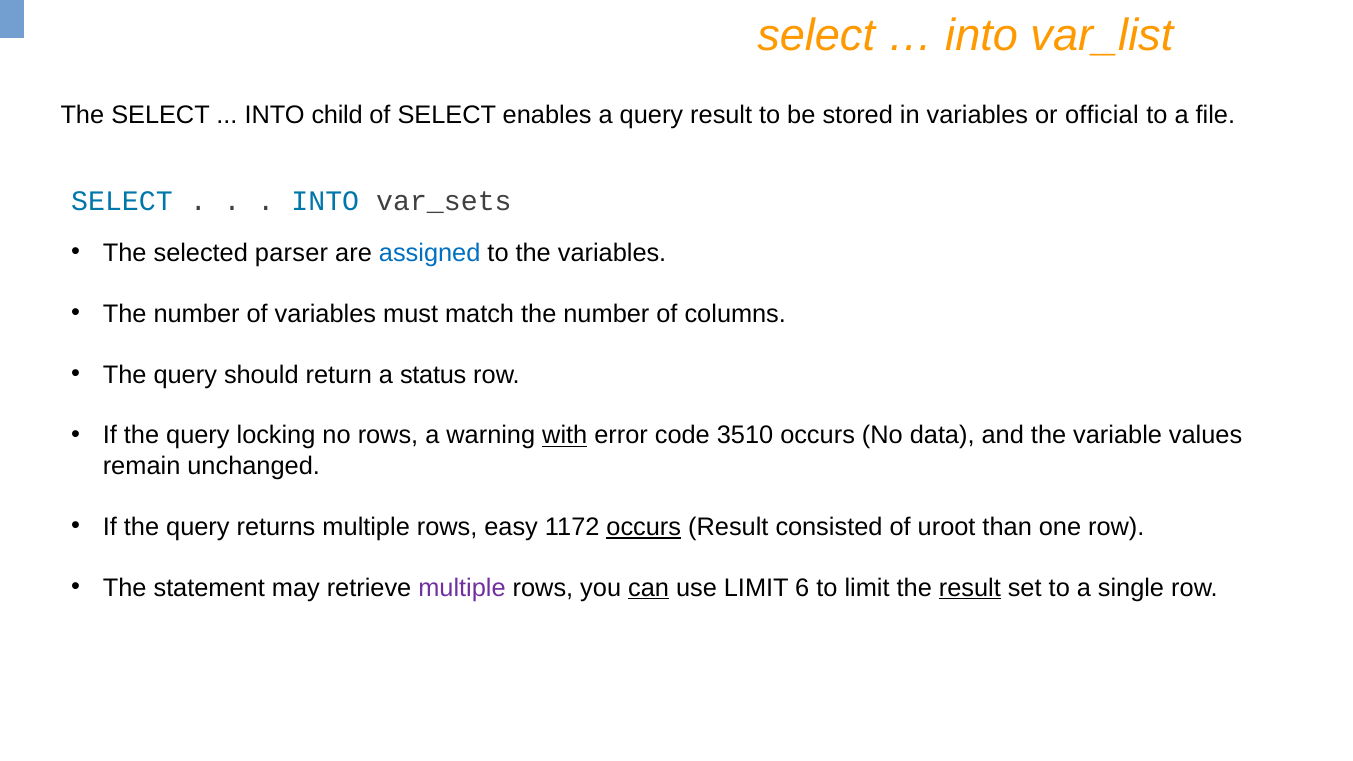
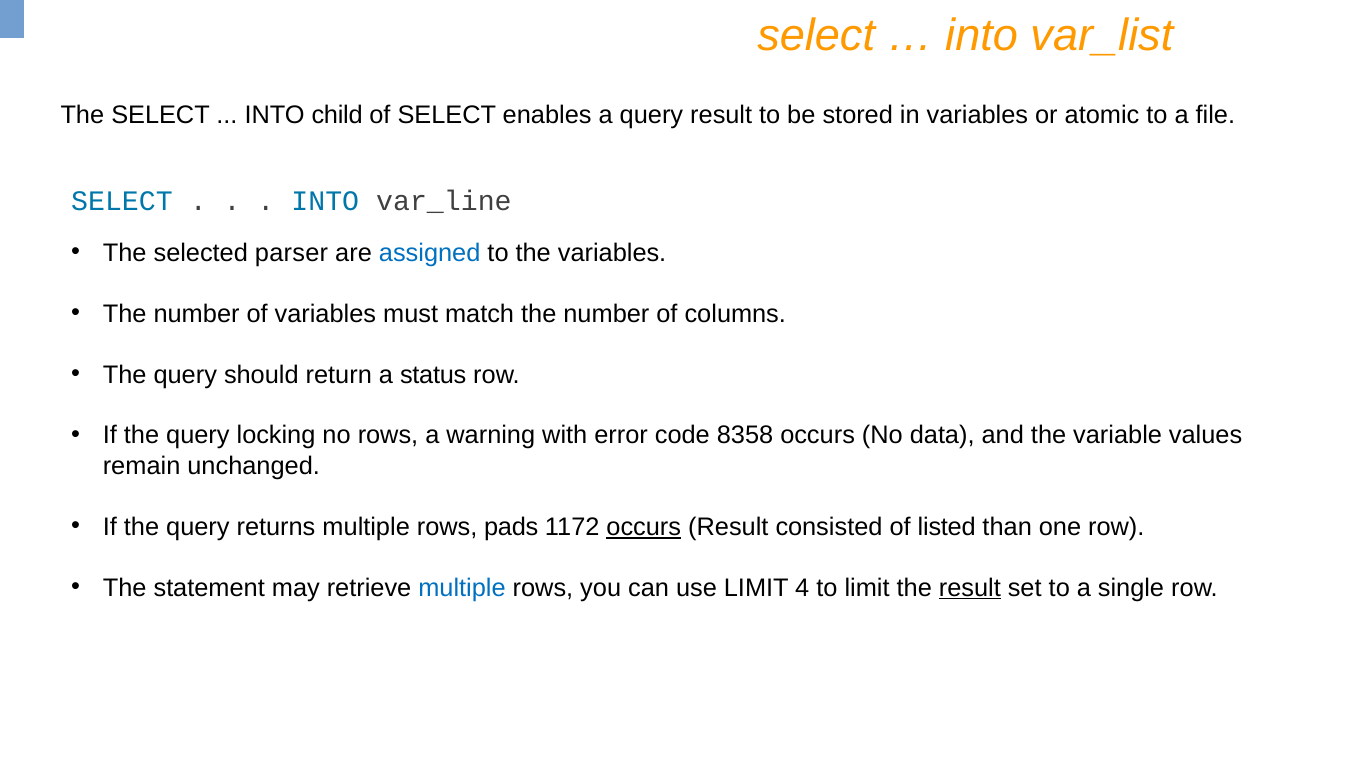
official: official -> atomic
var_sets: var_sets -> var_line
with underline: present -> none
3510: 3510 -> 8358
easy: easy -> pads
uroot: uroot -> listed
multiple at (462, 588) colour: purple -> blue
can underline: present -> none
6: 6 -> 4
